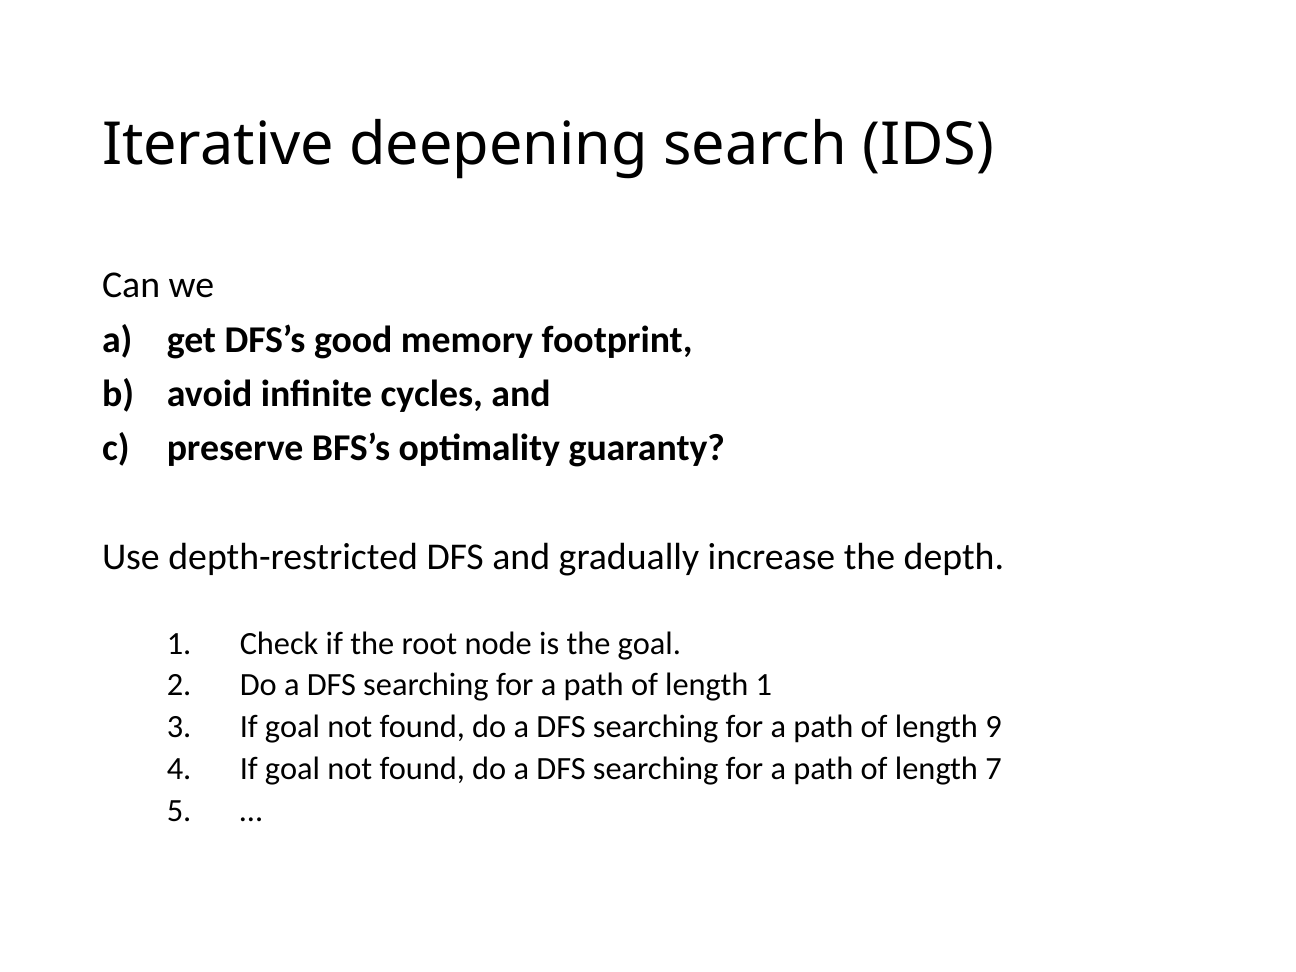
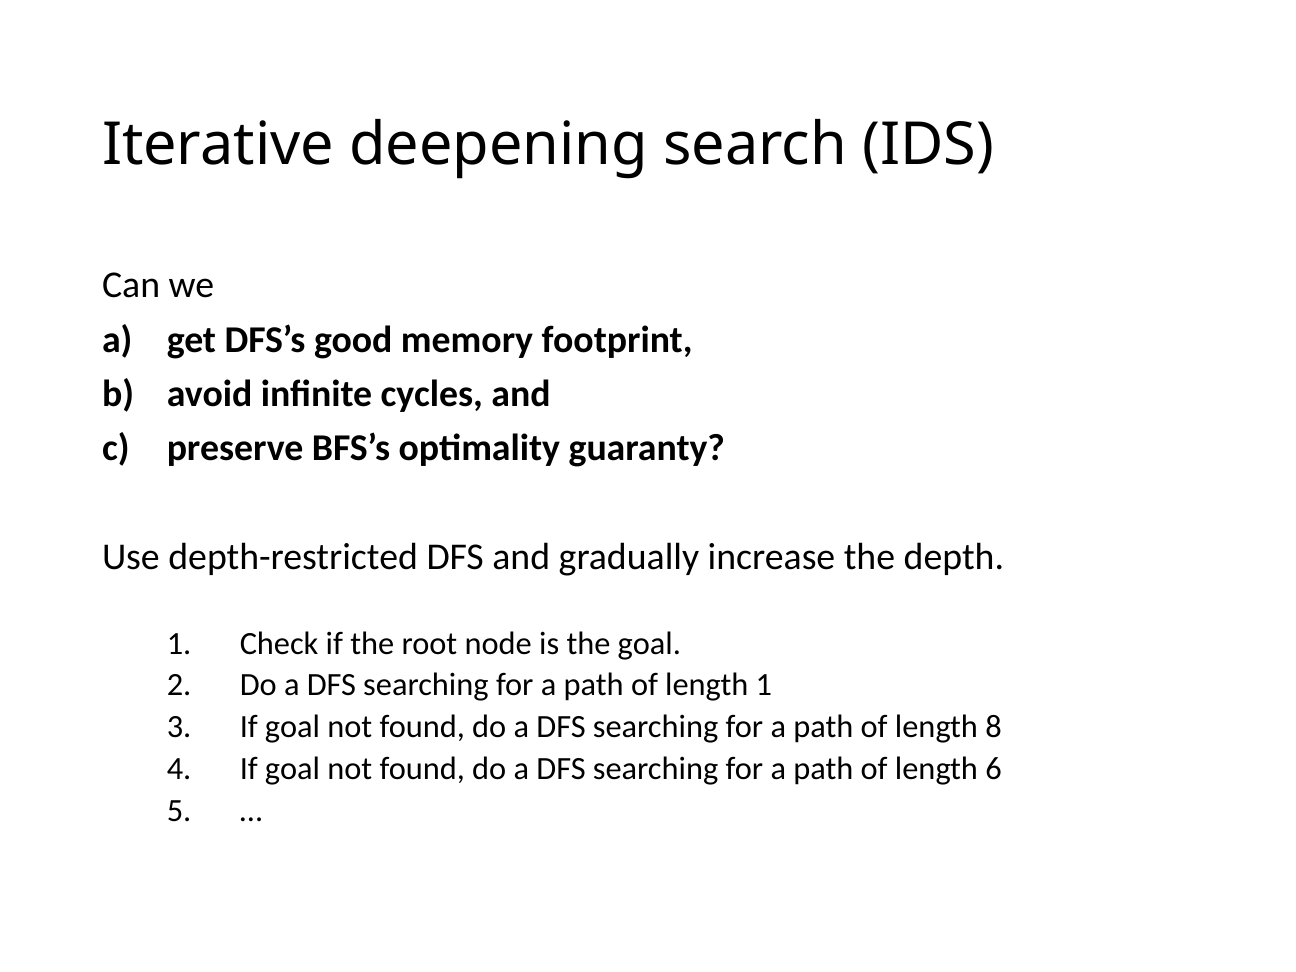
9: 9 -> 8
7: 7 -> 6
